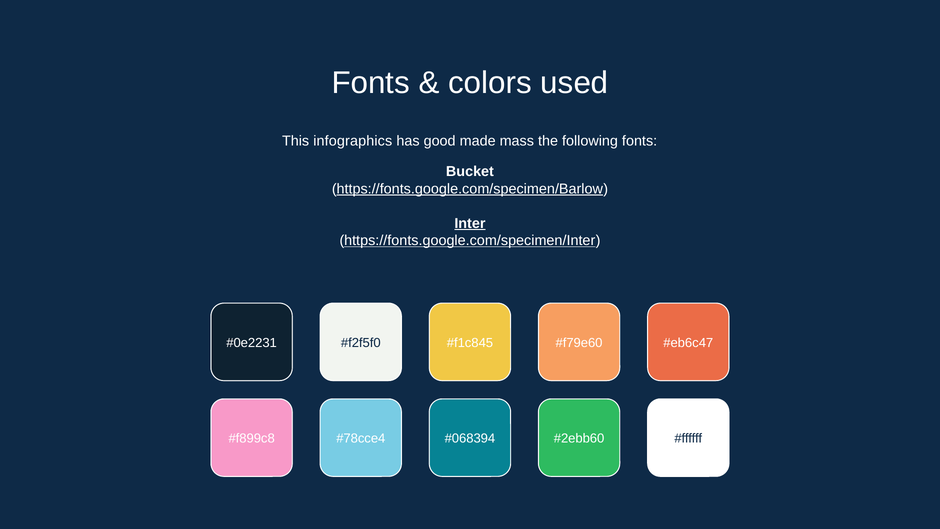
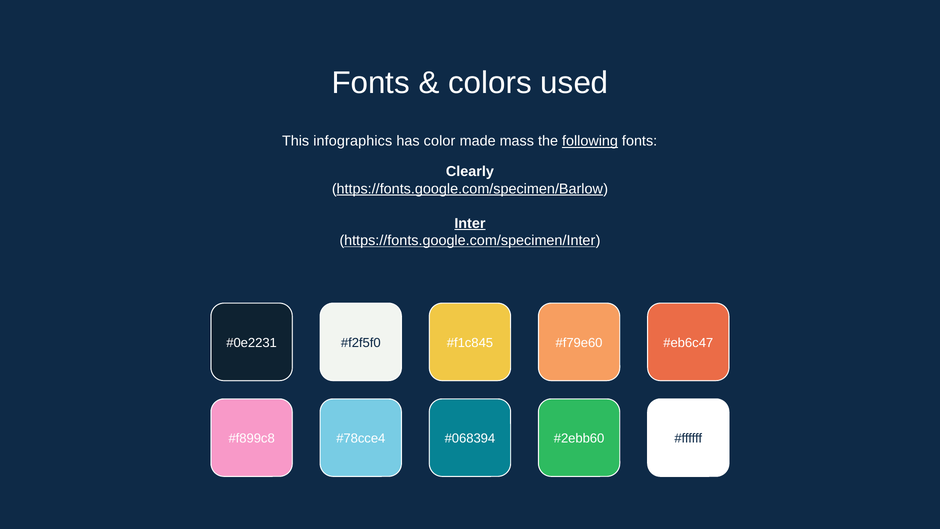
good: good -> color
following underline: none -> present
Bucket: Bucket -> Clearly
